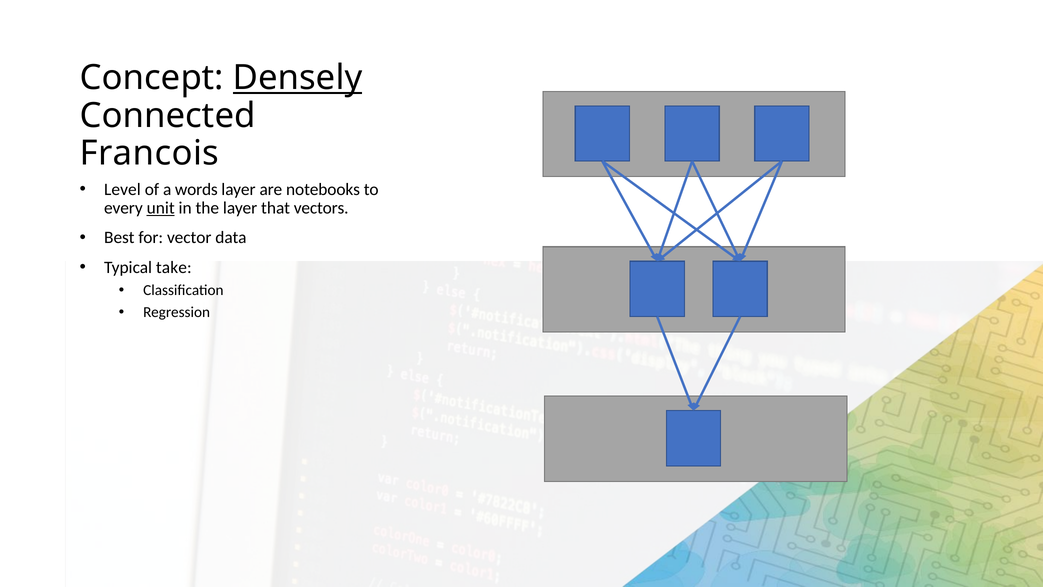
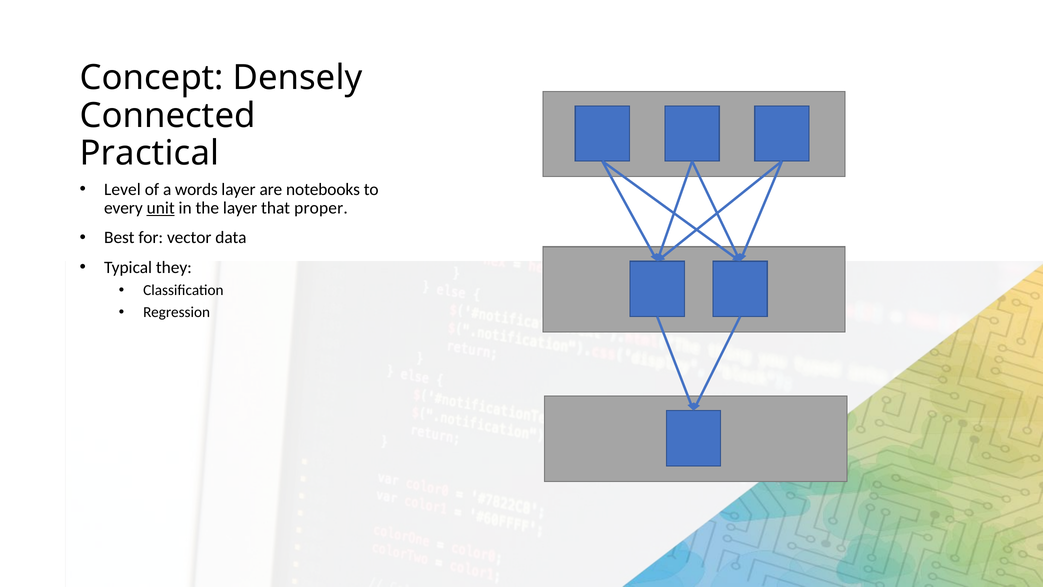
Densely underline: present -> none
Francois: Francois -> Practical
vectors: vectors -> proper
take: take -> they
